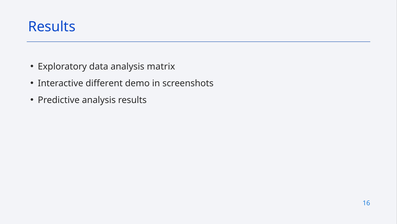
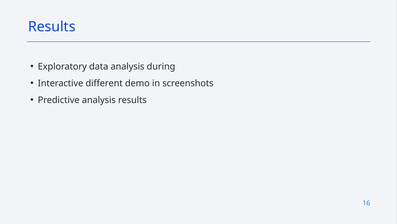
matrix: matrix -> during
